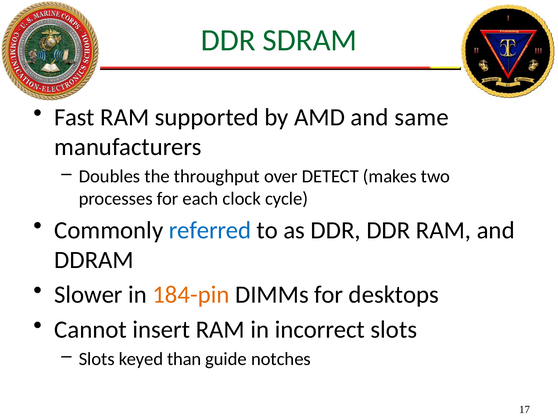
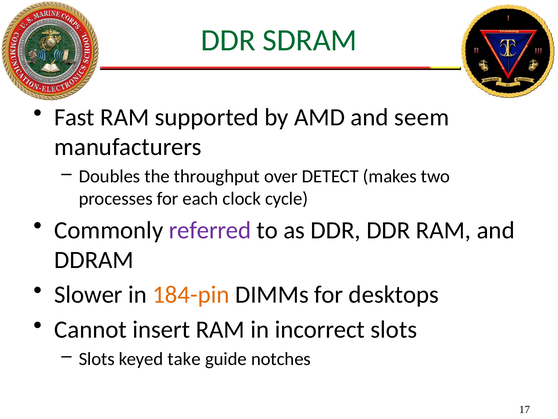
same: same -> seem
referred colour: blue -> purple
than: than -> take
